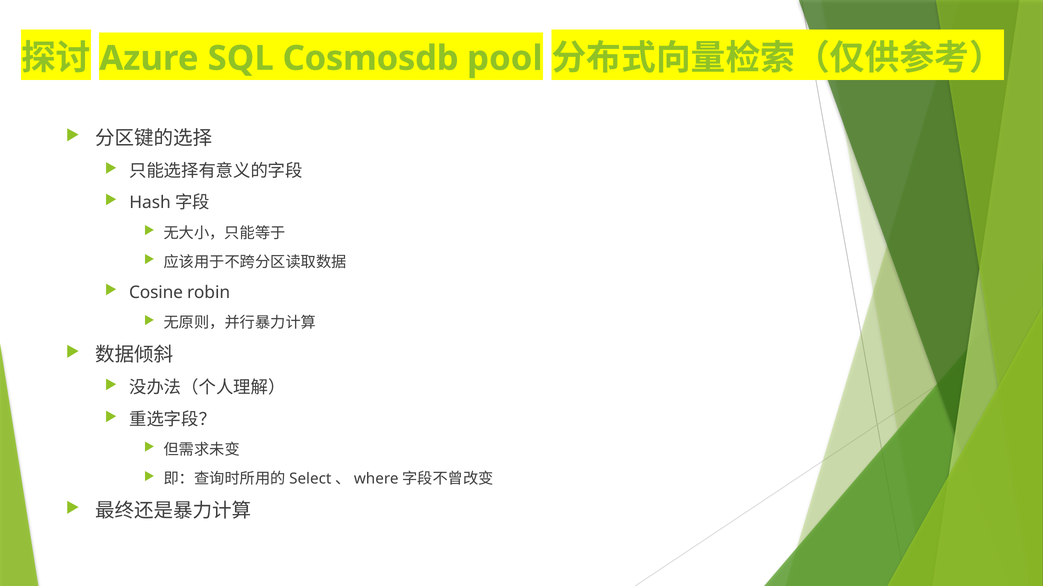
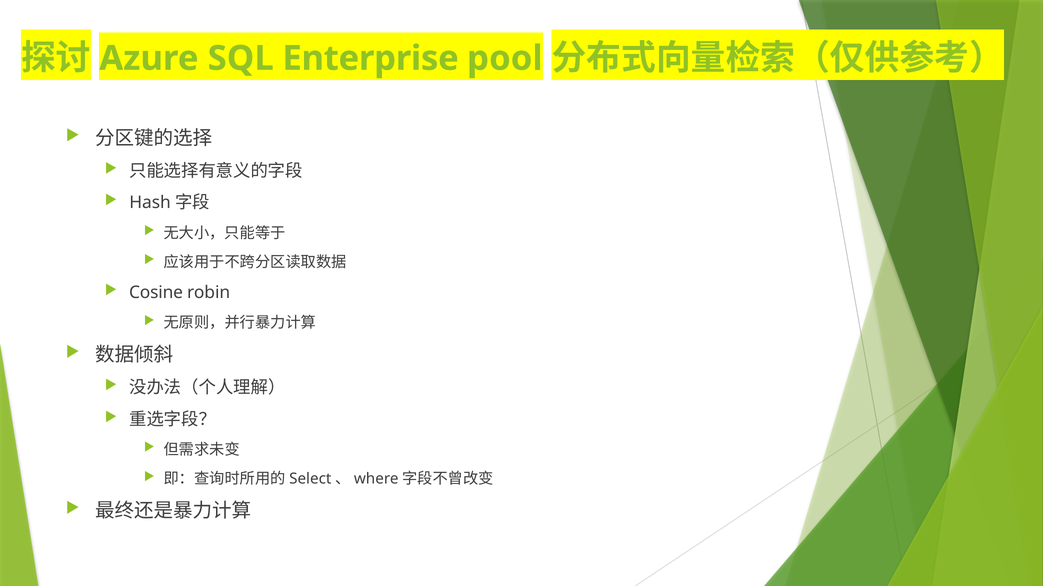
Cosmosdb: Cosmosdb -> Enterprise
